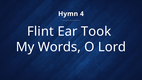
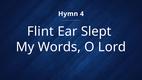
Took: Took -> Slept
